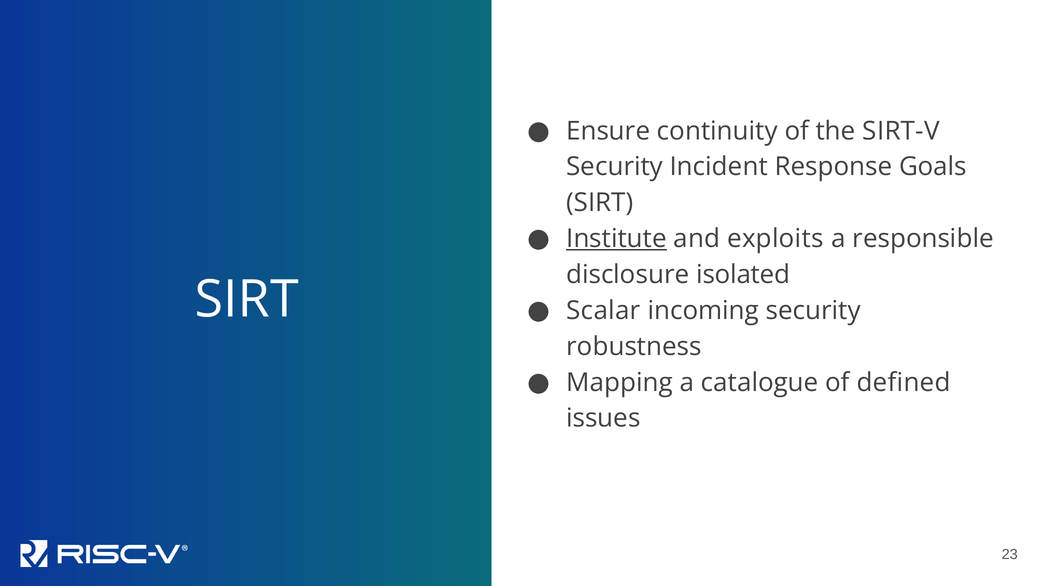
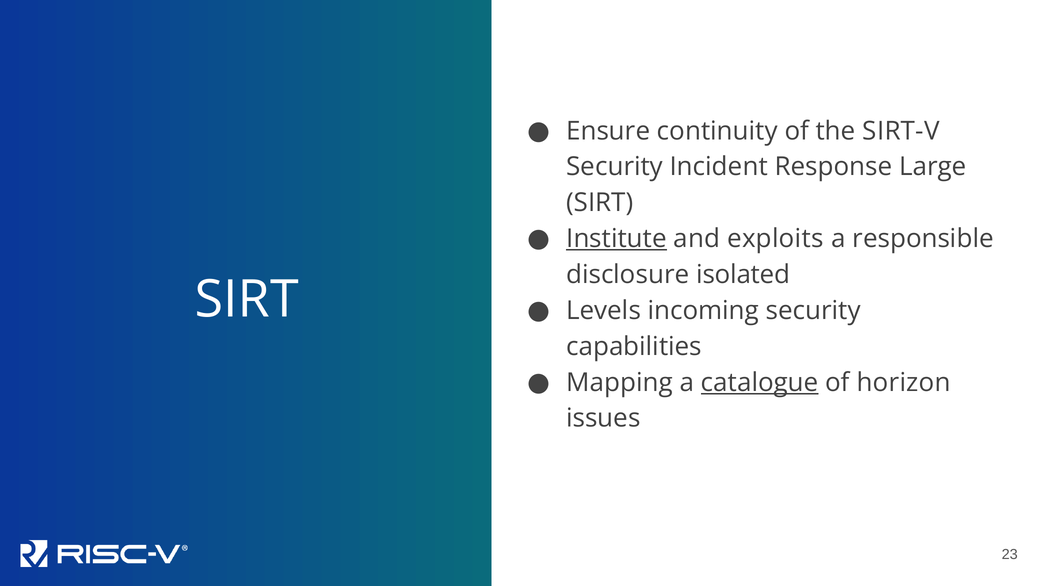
Goals: Goals -> Large
Scalar: Scalar -> Levels
robustness: robustness -> capabilities
catalogue underline: none -> present
defined: defined -> horizon
